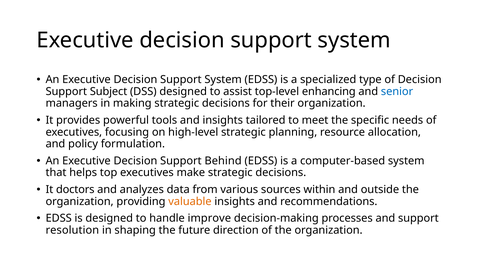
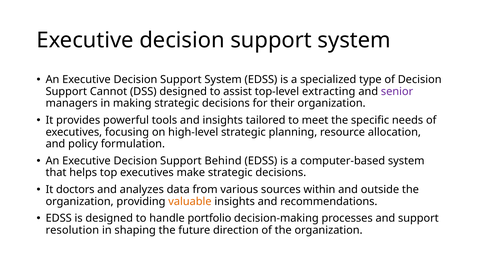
Subject: Subject -> Cannot
enhancing: enhancing -> extracting
senior colour: blue -> purple
improve: improve -> portfolio
